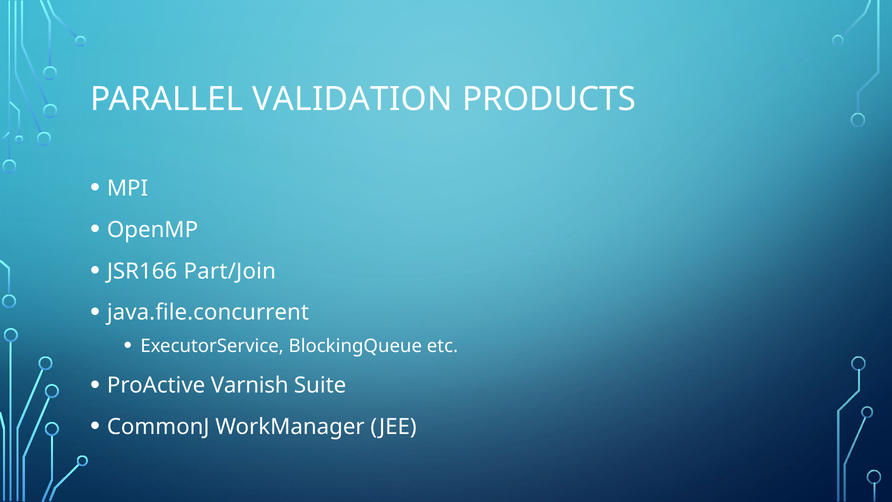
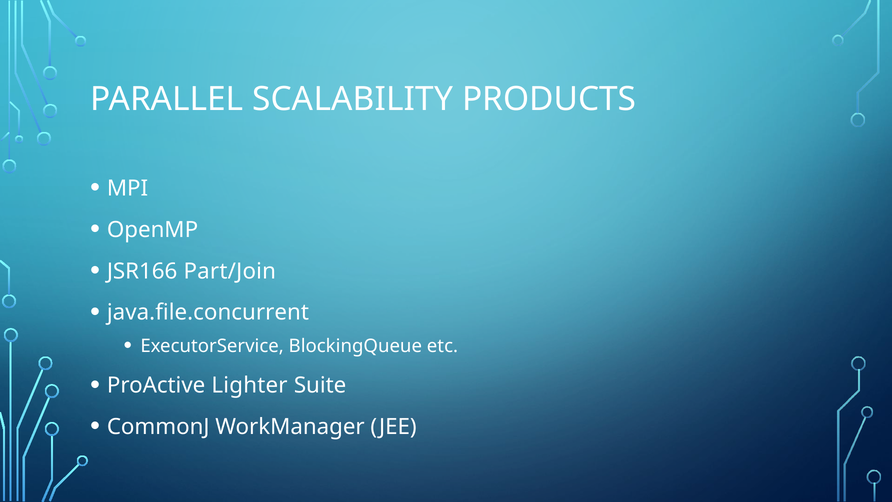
VALIDATION: VALIDATION -> SCALABILITY
Varnish: Varnish -> Lighter
